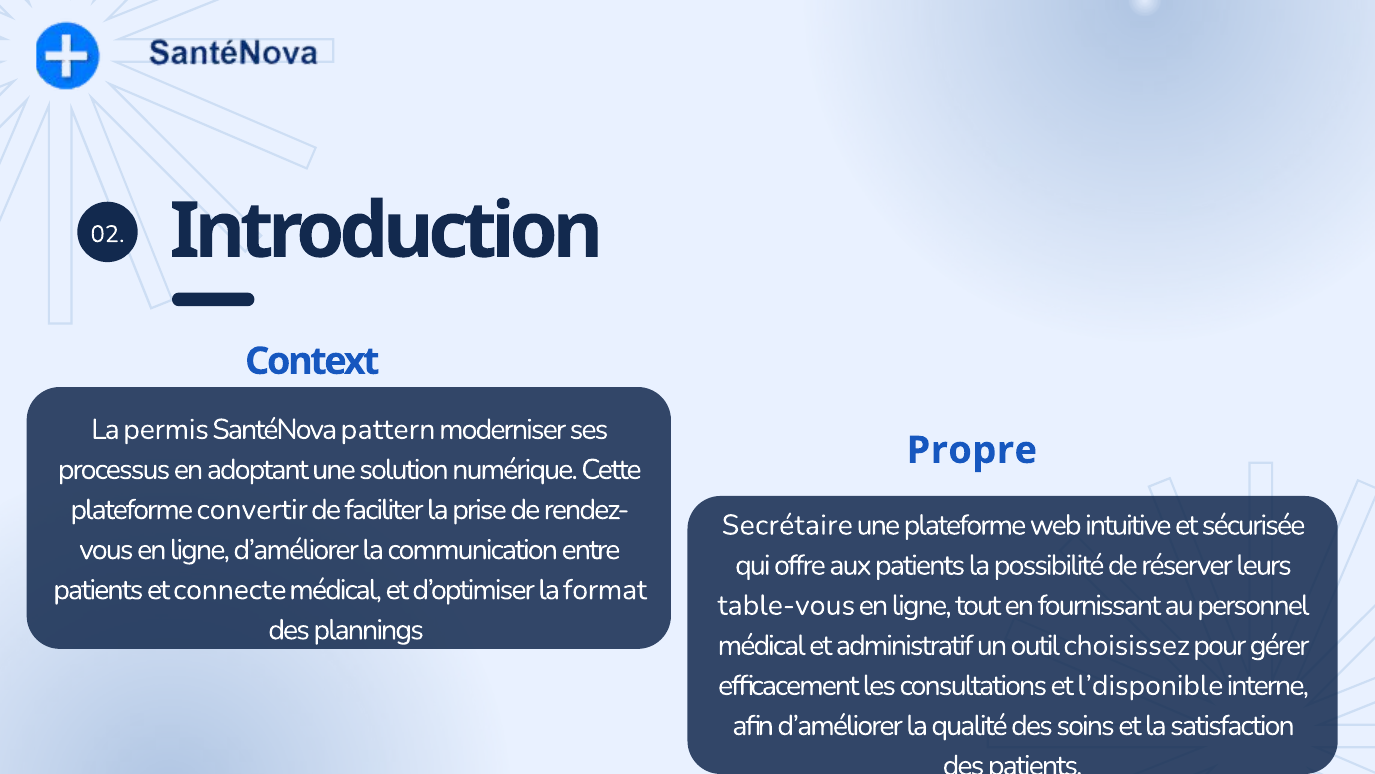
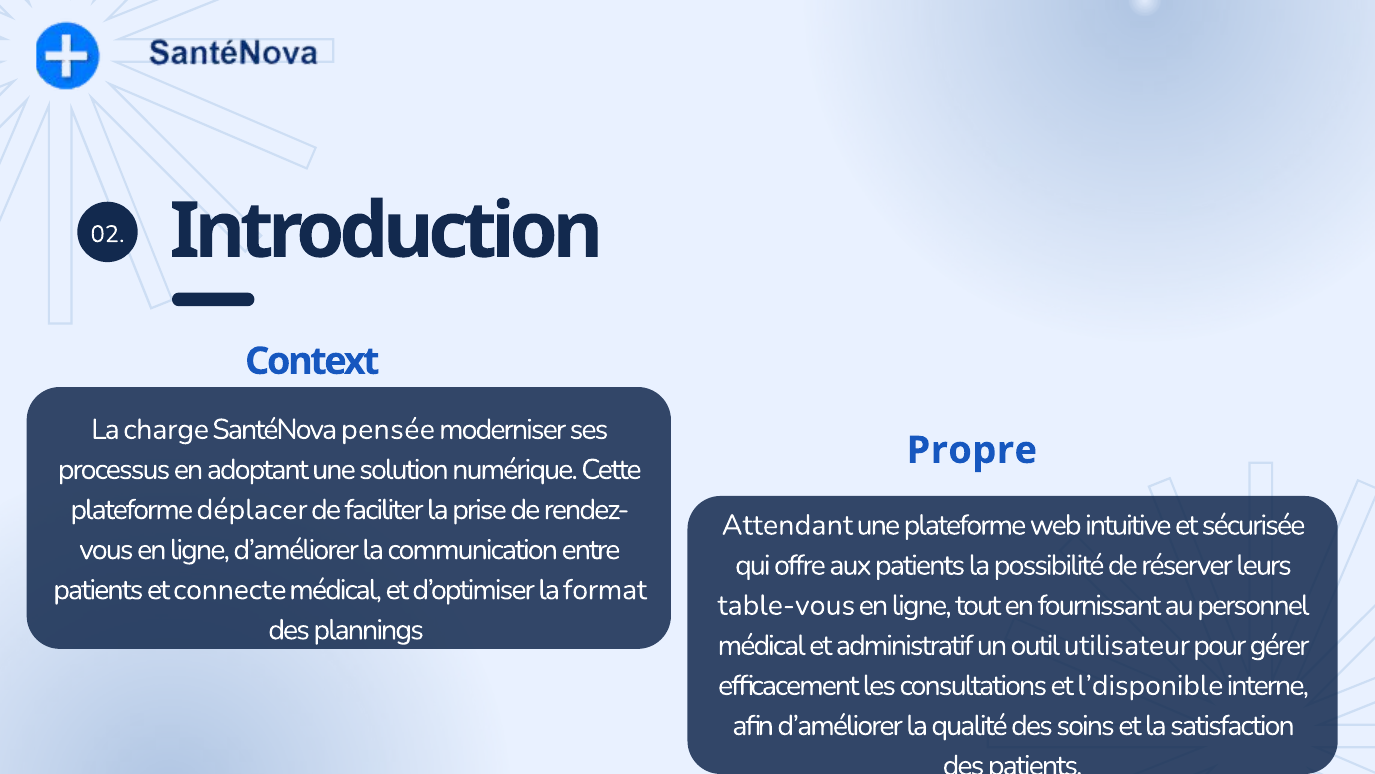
permis: permis -> charge
pattern: pattern -> pensée
convertir: convertir -> déplacer
Secrétaire: Secrétaire -> Attendant
choisissez: choisissez -> utilisateur
